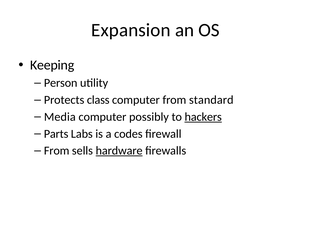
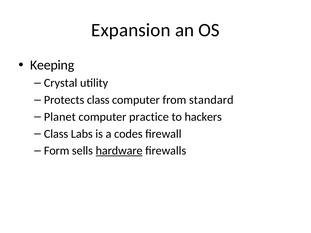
Person: Person -> Crystal
Media: Media -> Planet
possibly: possibly -> practice
hackers underline: present -> none
Parts at (56, 134): Parts -> Class
From at (57, 151): From -> Form
